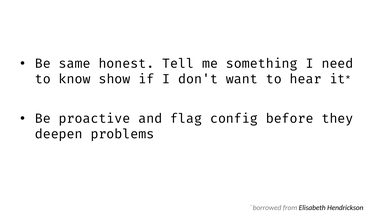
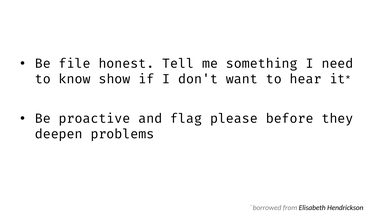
same: same -> file
config: config -> please
